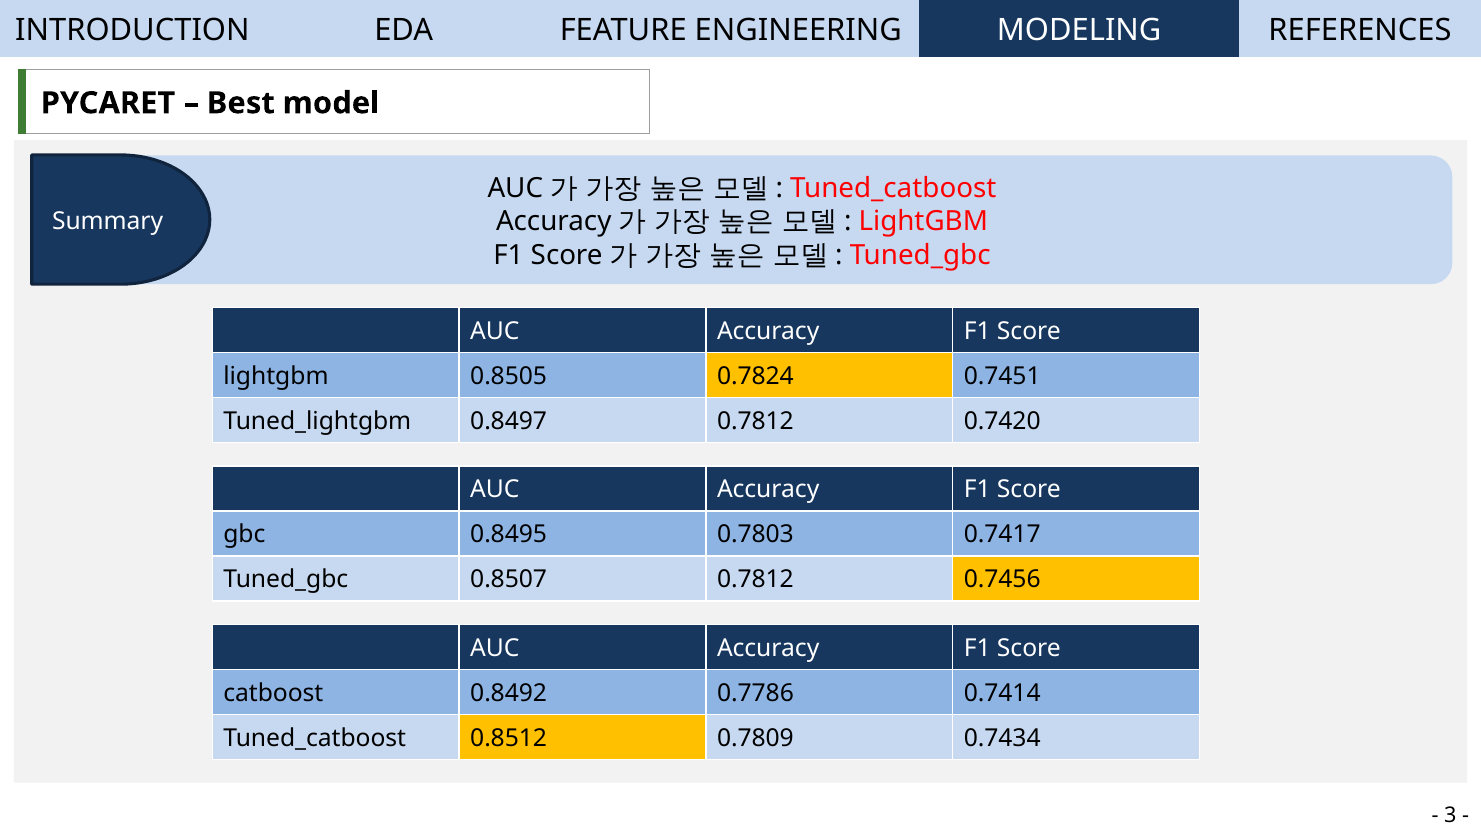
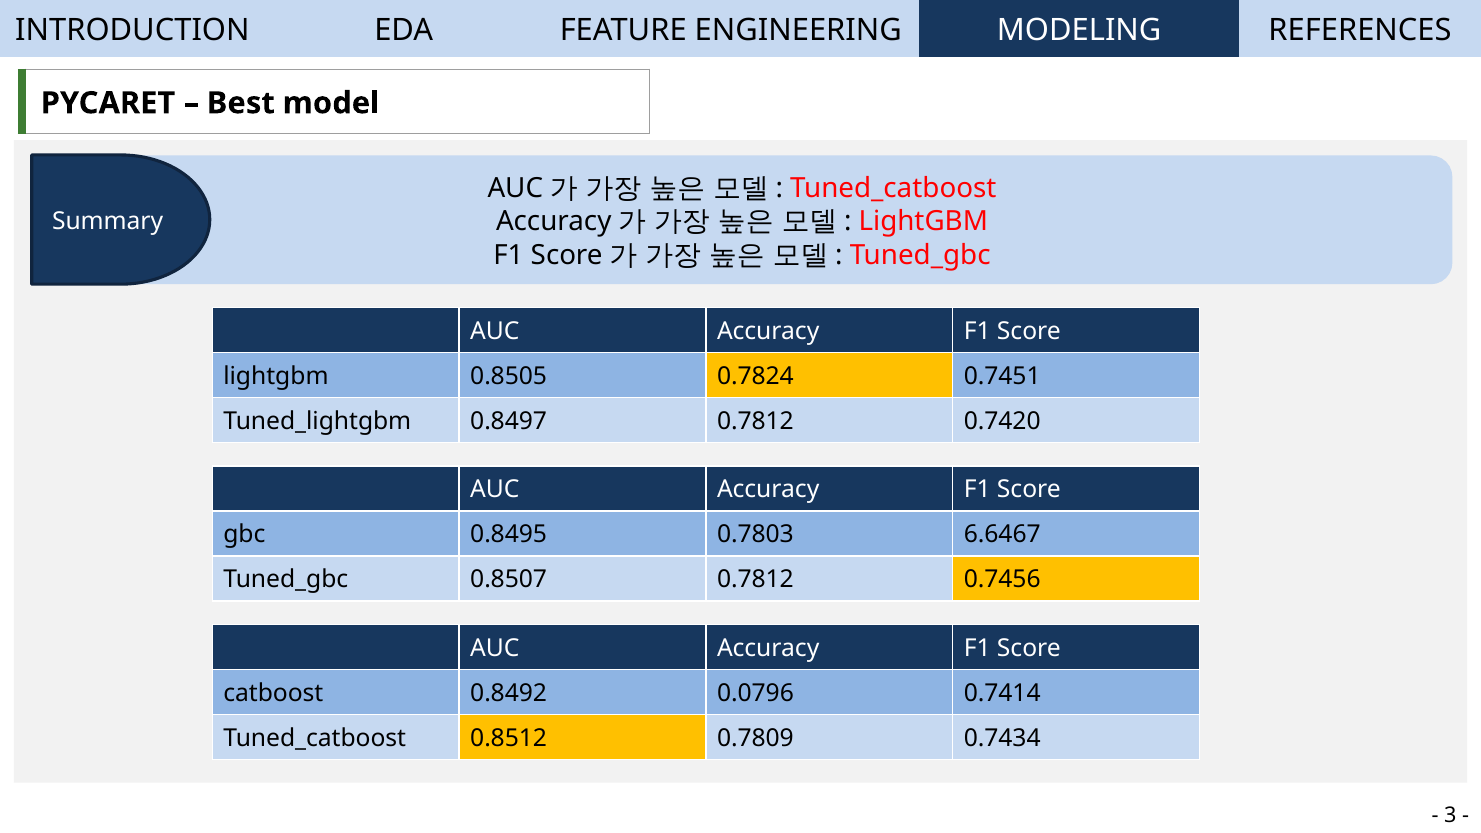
0.7417: 0.7417 -> 6.6467
0.7786: 0.7786 -> 0.0796
